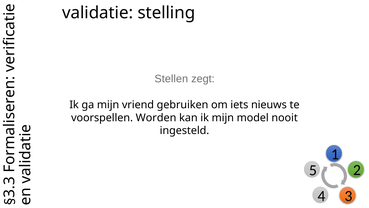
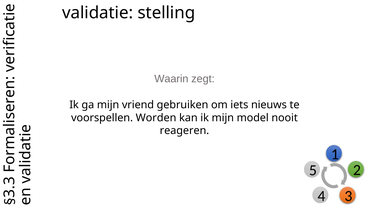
Stellen: Stellen -> Waarin
ingesteld: ingesteld -> reageren
